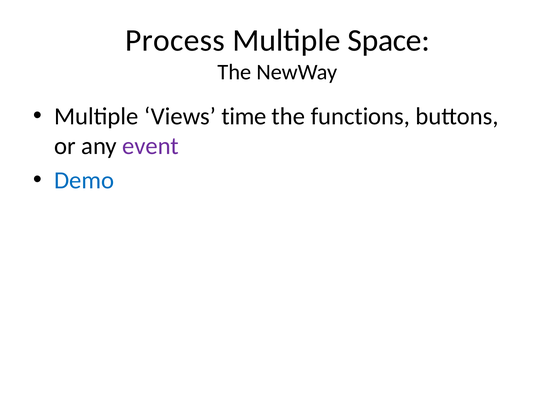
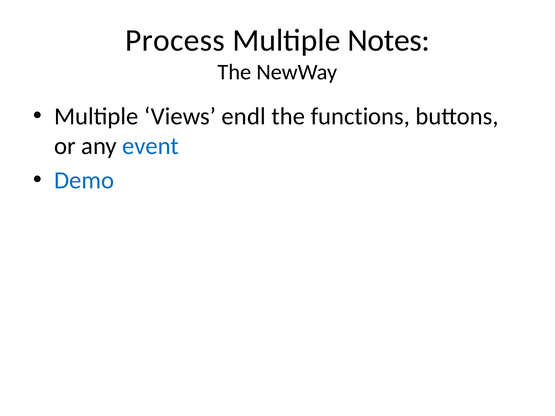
Space: Space -> Notes
time: time -> endl
event colour: purple -> blue
